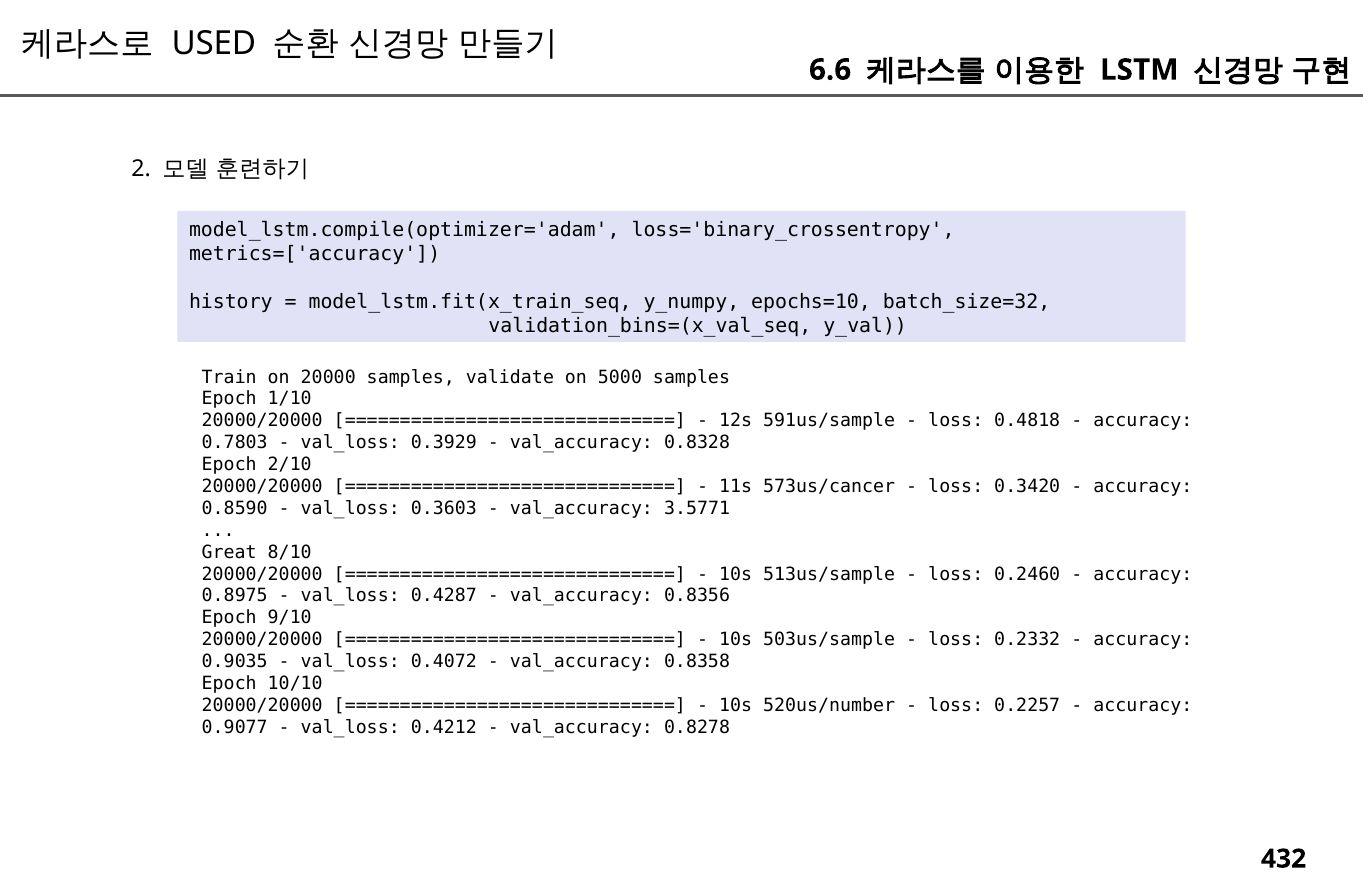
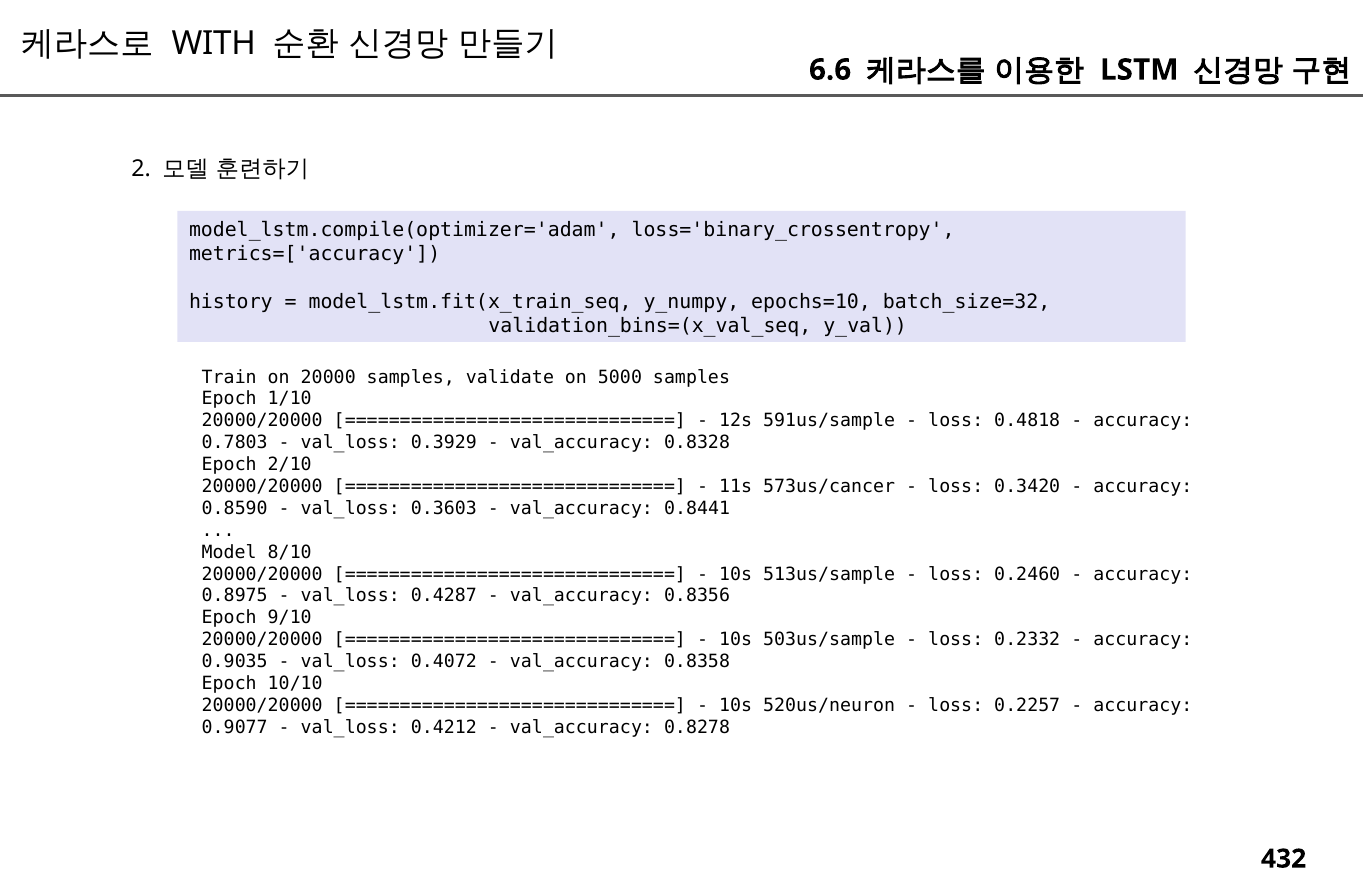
USED: USED -> WITH
3.5771: 3.5771 -> 0.8441
Great: Great -> Model
520us/number: 520us/number -> 520us/neuron
